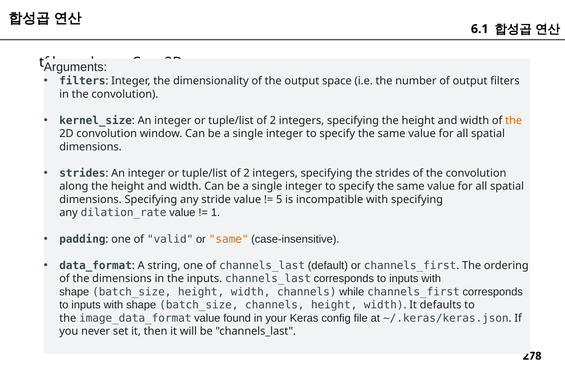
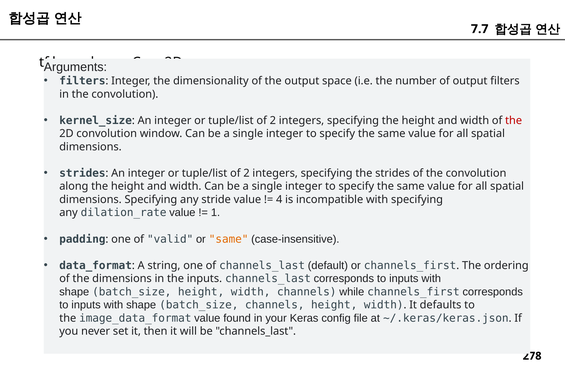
6.1: 6.1 -> 7.7
the at (514, 120) colour: orange -> red
5: 5 -> 4
